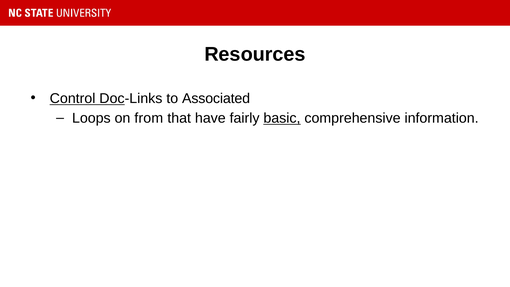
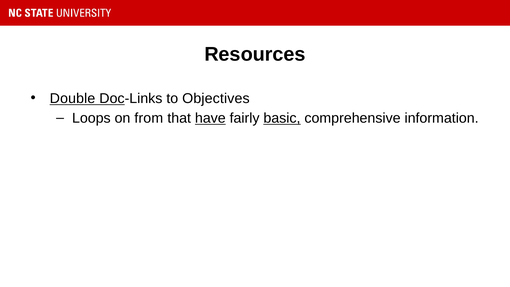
Control: Control -> Double
Associated: Associated -> Objectives
have underline: none -> present
